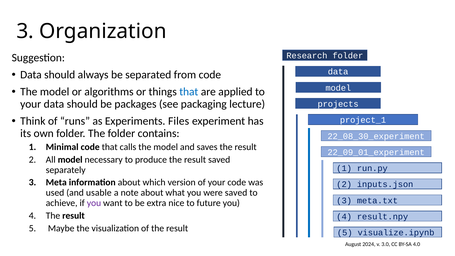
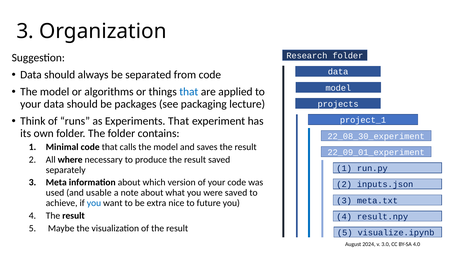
Experiments Files: Files -> That
All model: model -> where
you at (94, 203) colour: purple -> blue
